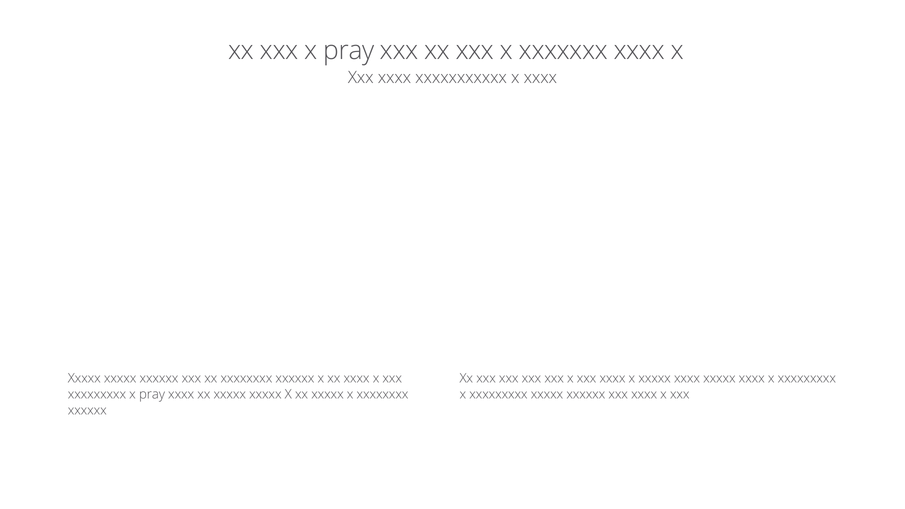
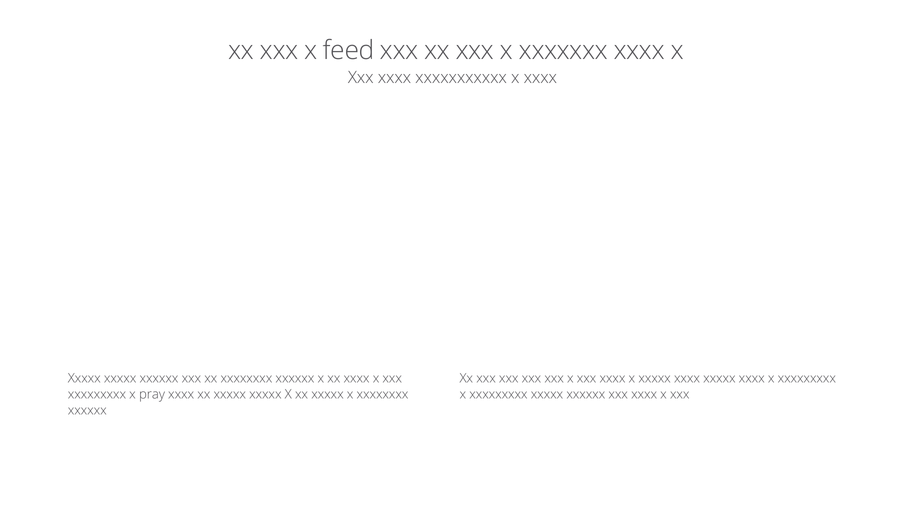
xxx x pray: pray -> feed
